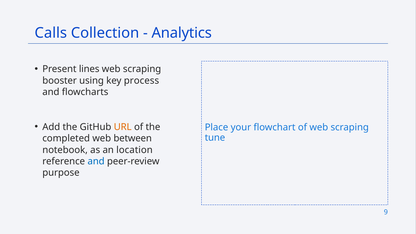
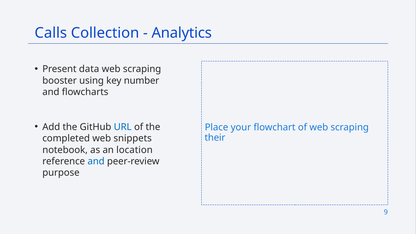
lines: lines -> data
process: process -> number
URL colour: orange -> blue
tune: tune -> their
between: between -> snippets
